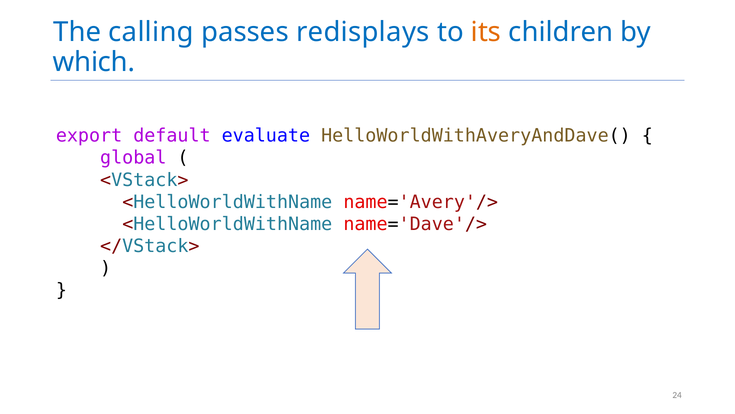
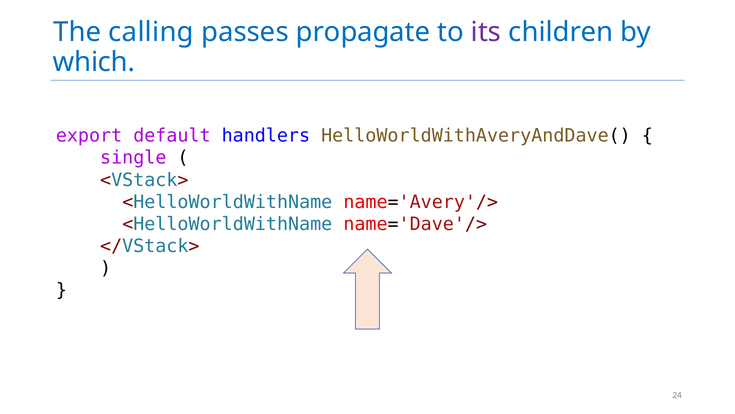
redisplays: redisplays -> propagate
its colour: orange -> purple
evaluate: evaluate -> handlers
global: global -> single
